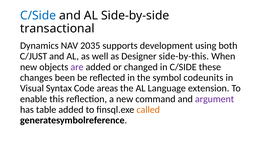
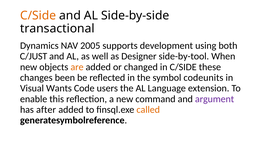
C/Side at (38, 16) colour: blue -> orange
2035: 2035 -> 2005
side-by-this: side-by-this -> side-by-tool
are colour: purple -> orange
Syntax: Syntax -> Wants
areas: areas -> users
table: table -> after
